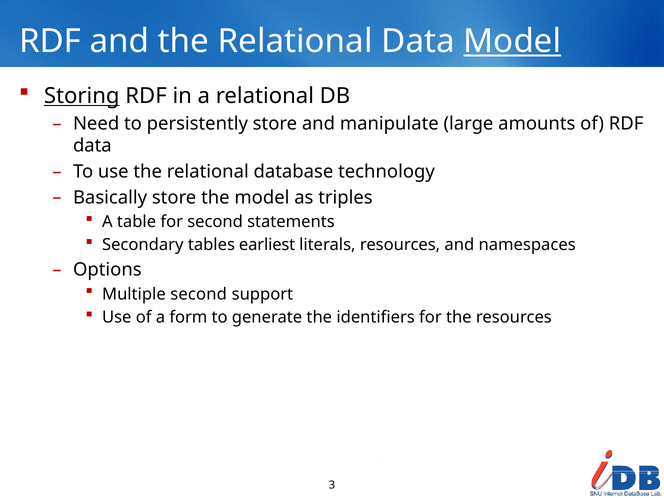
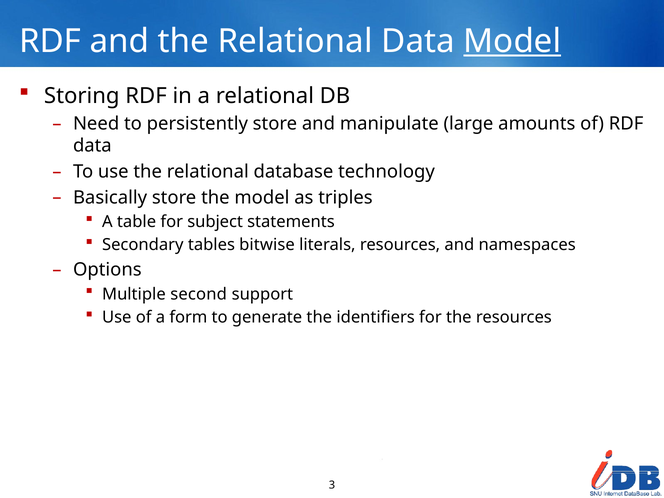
Storing underline: present -> none
for second: second -> subject
earliest: earliest -> bitwise
